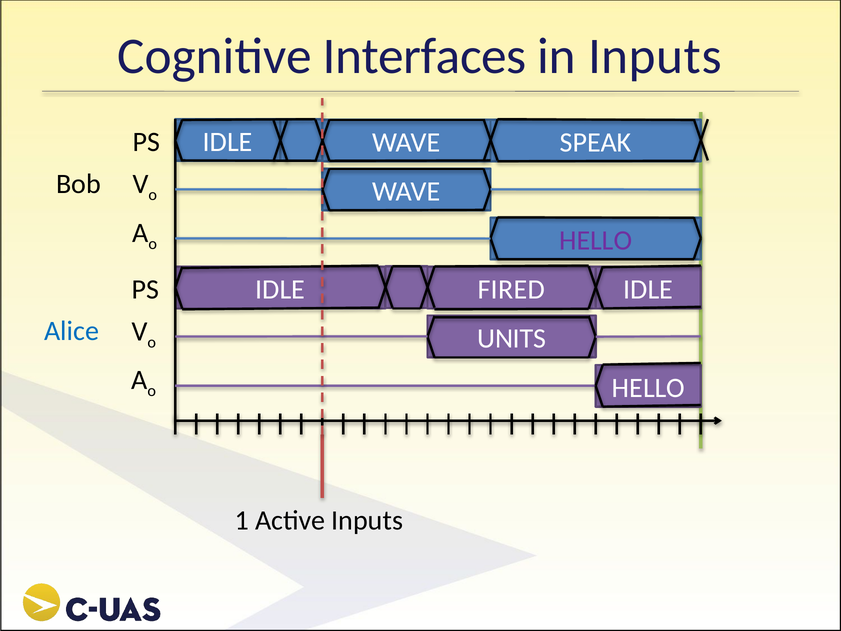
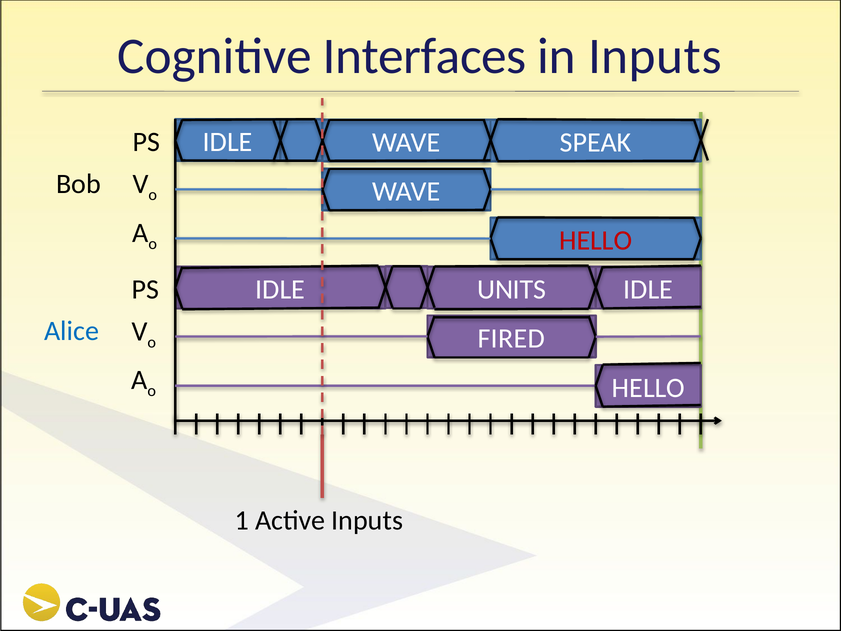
HELLO at (596, 240) colour: purple -> red
FIRED: FIRED -> UNITS
UNITS: UNITS -> FIRED
